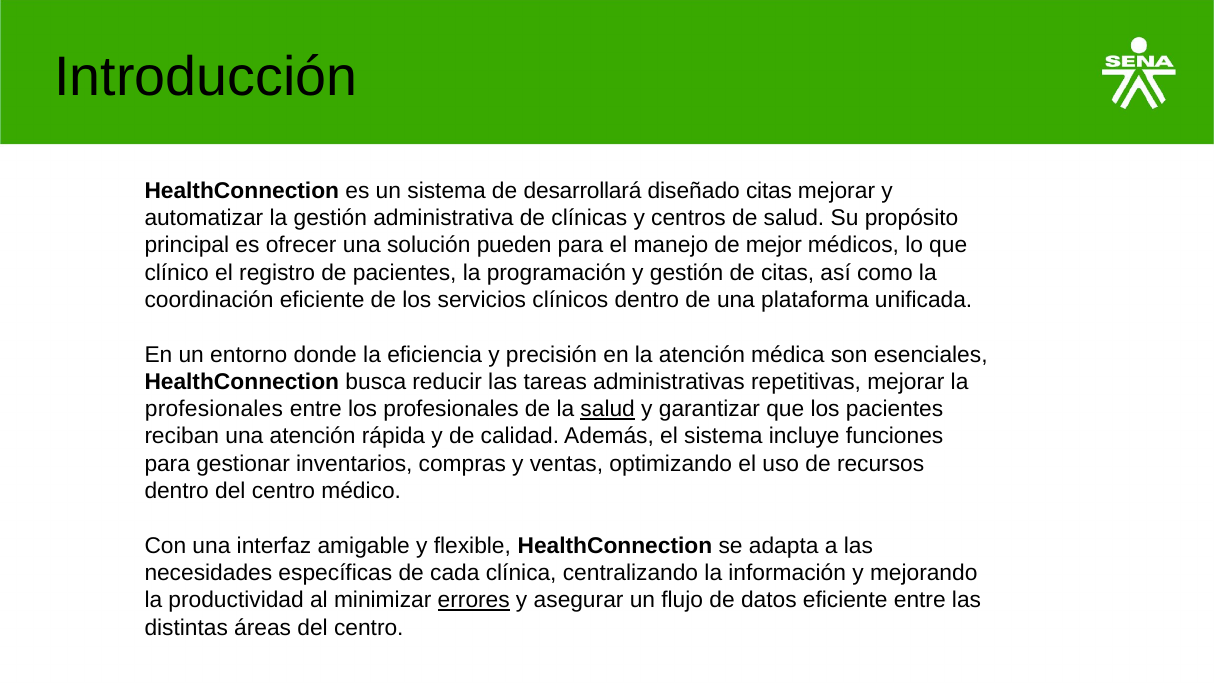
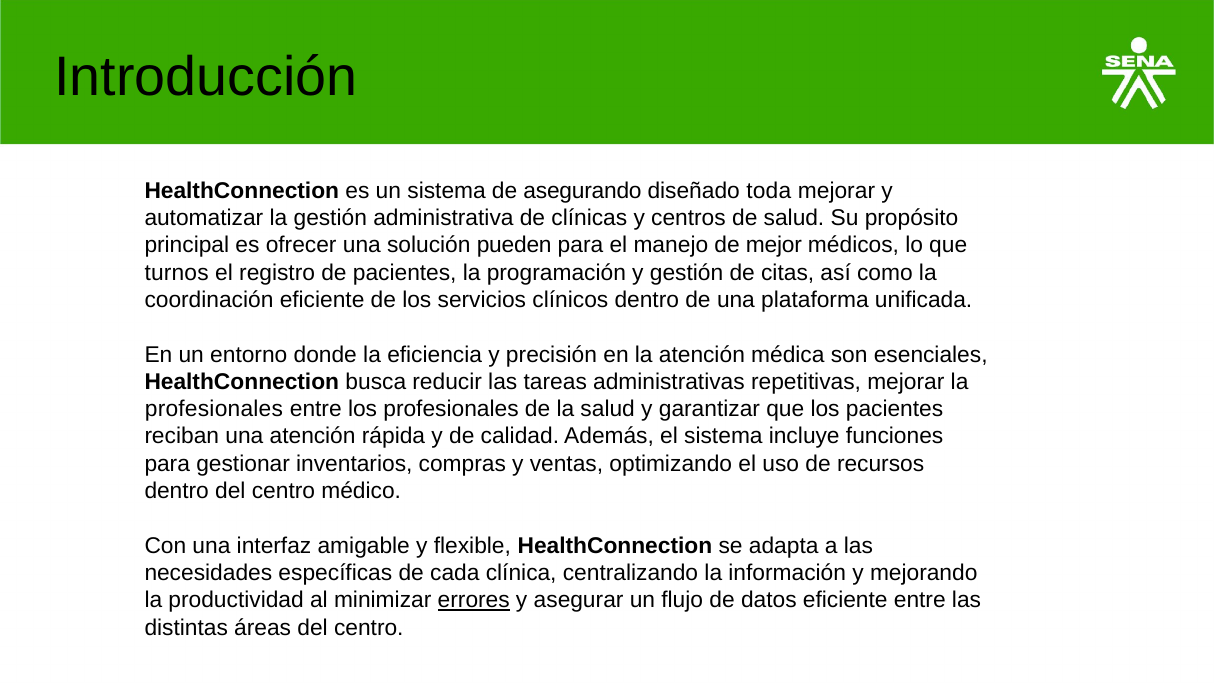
desarrollará: desarrollará -> asegurando
diseñado citas: citas -> toda
clínico: clínico -> turnos
salud at (608, 409) underline: present -> none
